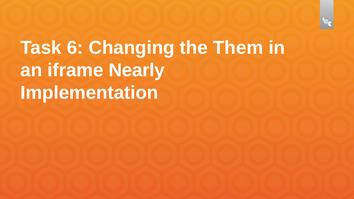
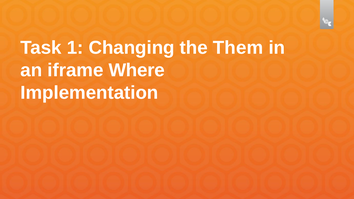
6: 6 -> 1
Nearly: Nearly -> Where
